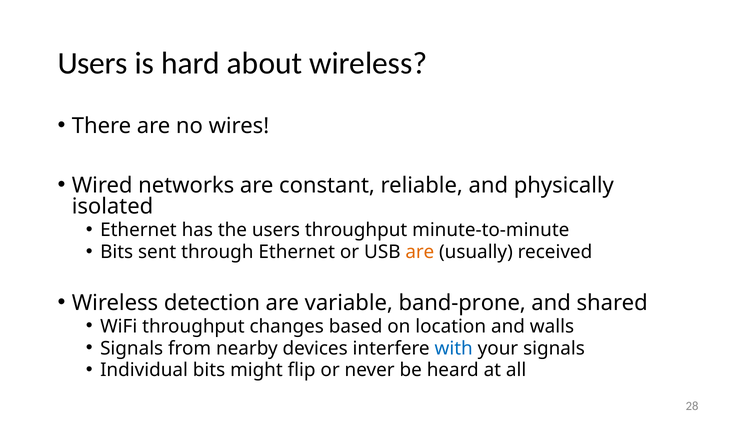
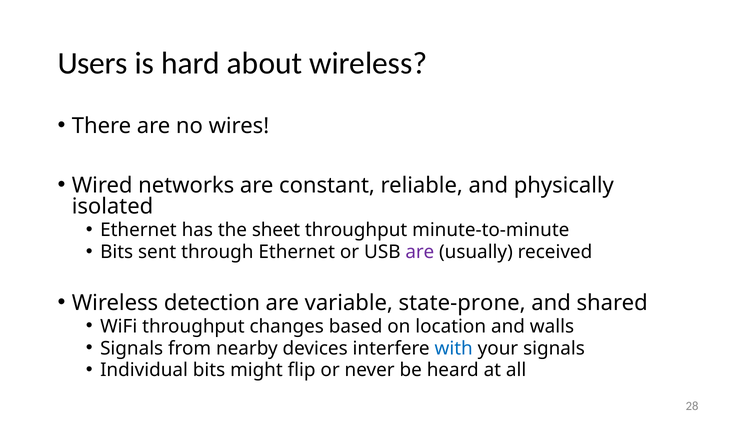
the users: users -> sheet
are at (420, 252) colour: orange -> purple
band-prone: band-prone -> state-prone
